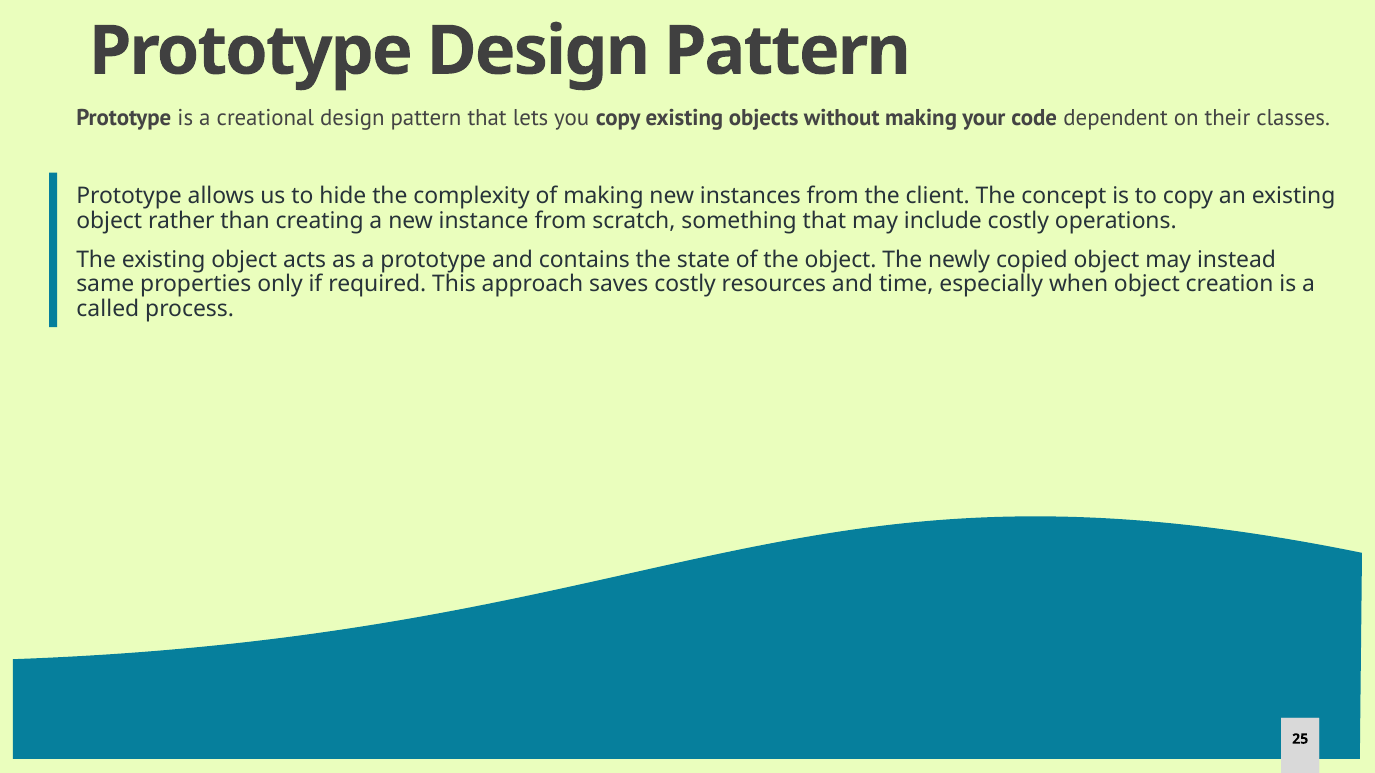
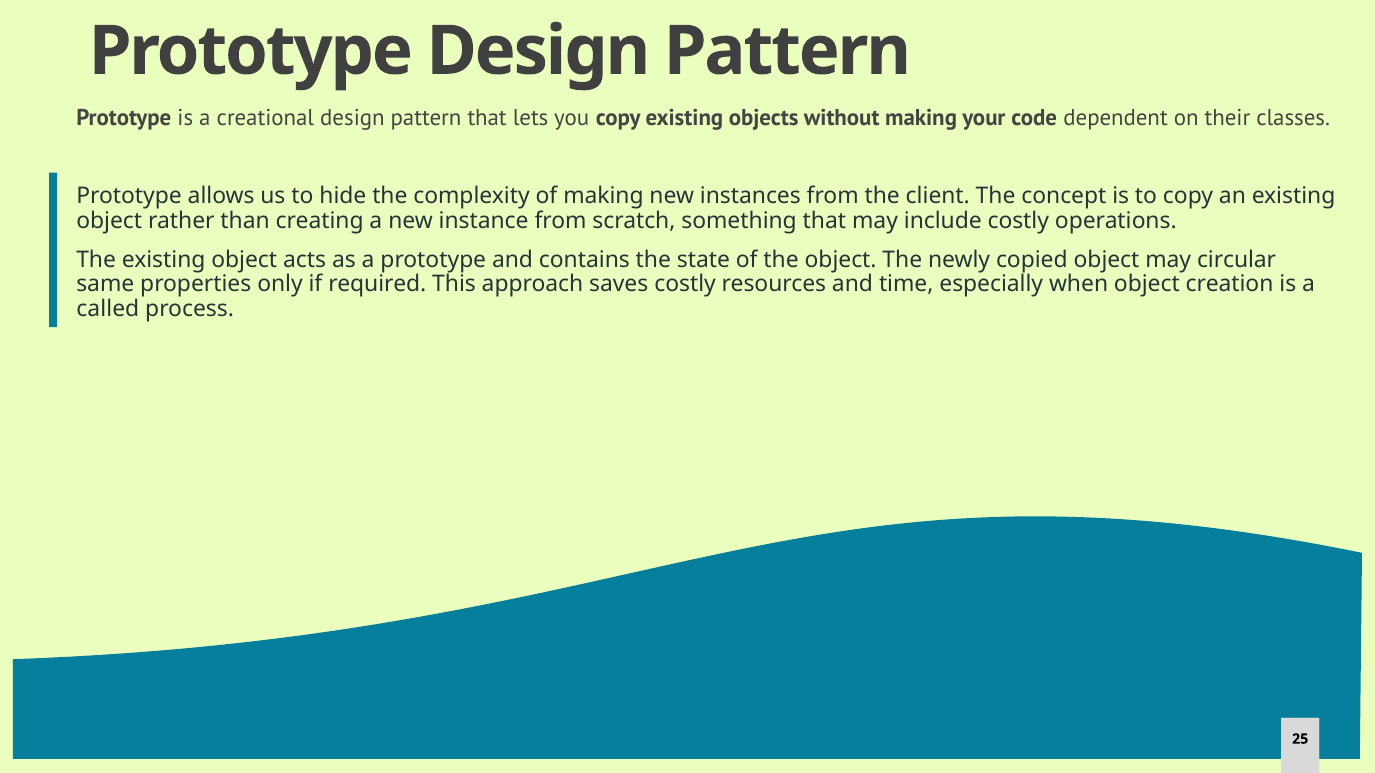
instead: instead -> circular
